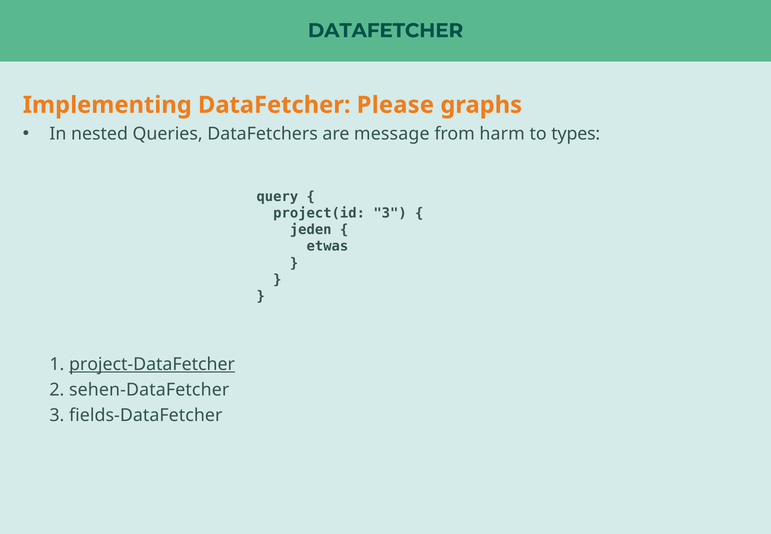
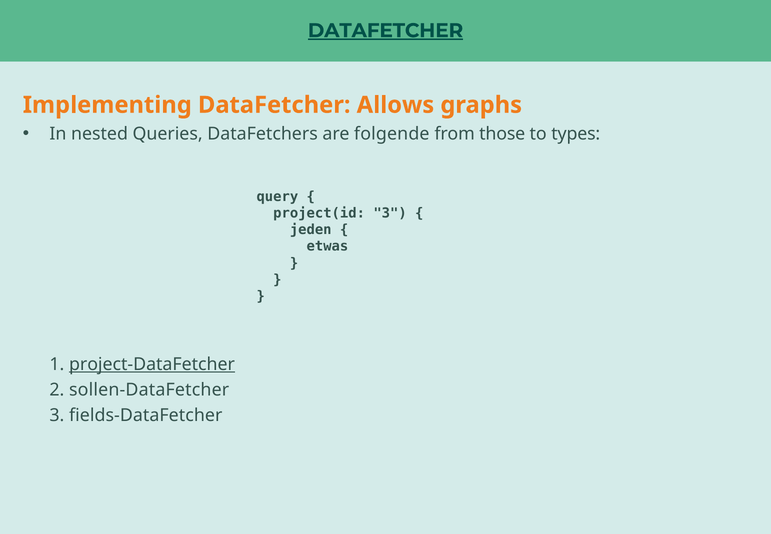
DATAFETCHER at (386, 31) underline: none -> present
Please: Please -> Allows
message: message -> folgende
harm: harm -> those
sehen-DataFetcher: sehen-DataFetcher -> sollen-DataFetcher
